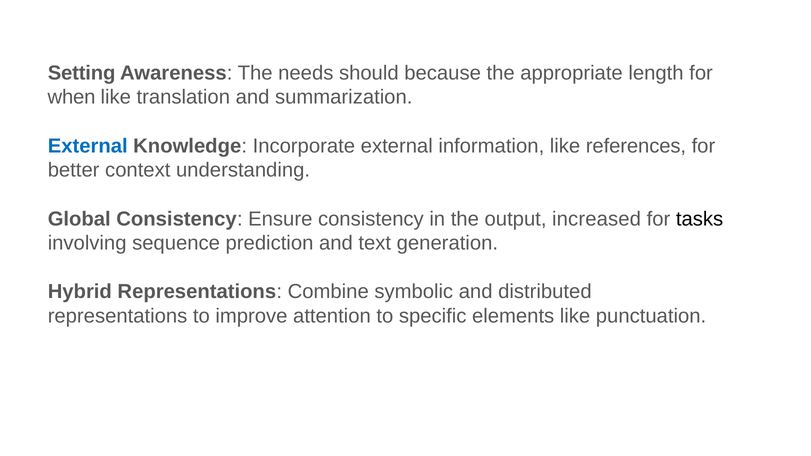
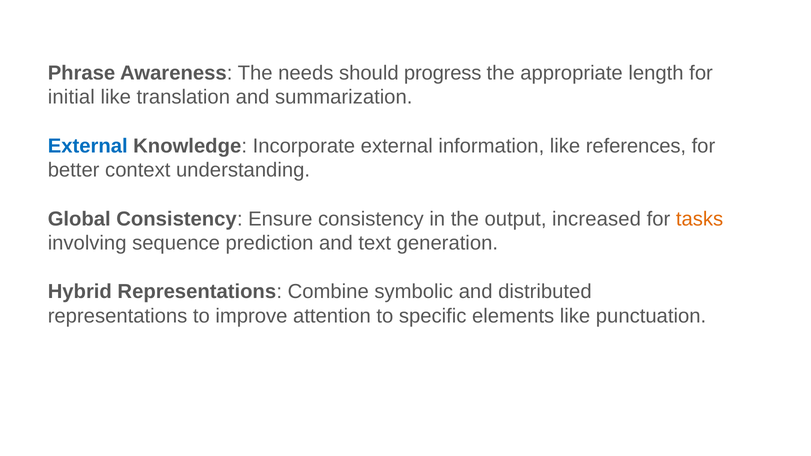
Setting: Setting -> Phrase
because: because -> progress
when: when -> initial
tasks colour: black -> orange
